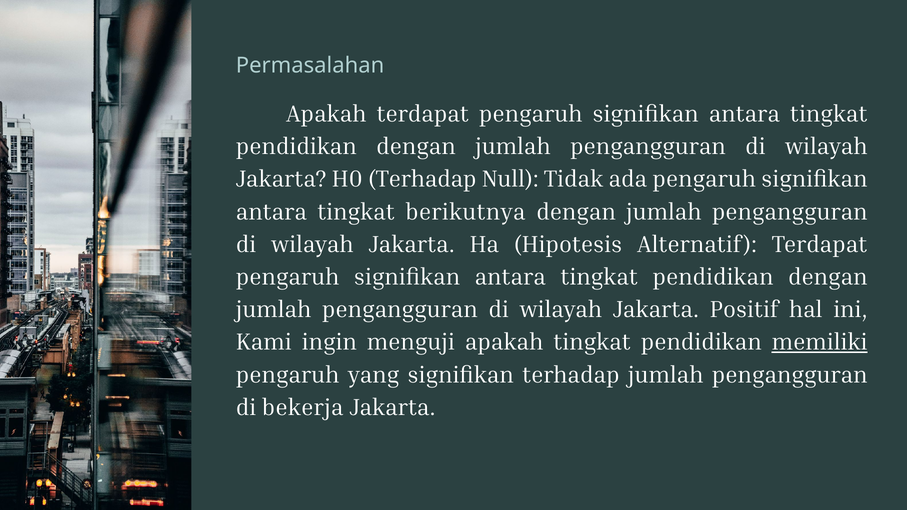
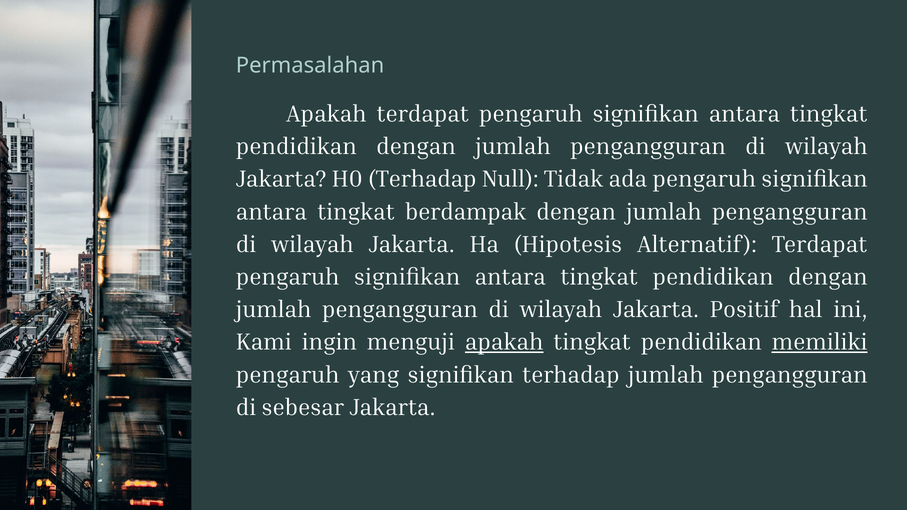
berikutnya: berikutnya -> berdampak
apakah at (504, 342) underline: none -> present
bekerja: bekerja -> sebesar
